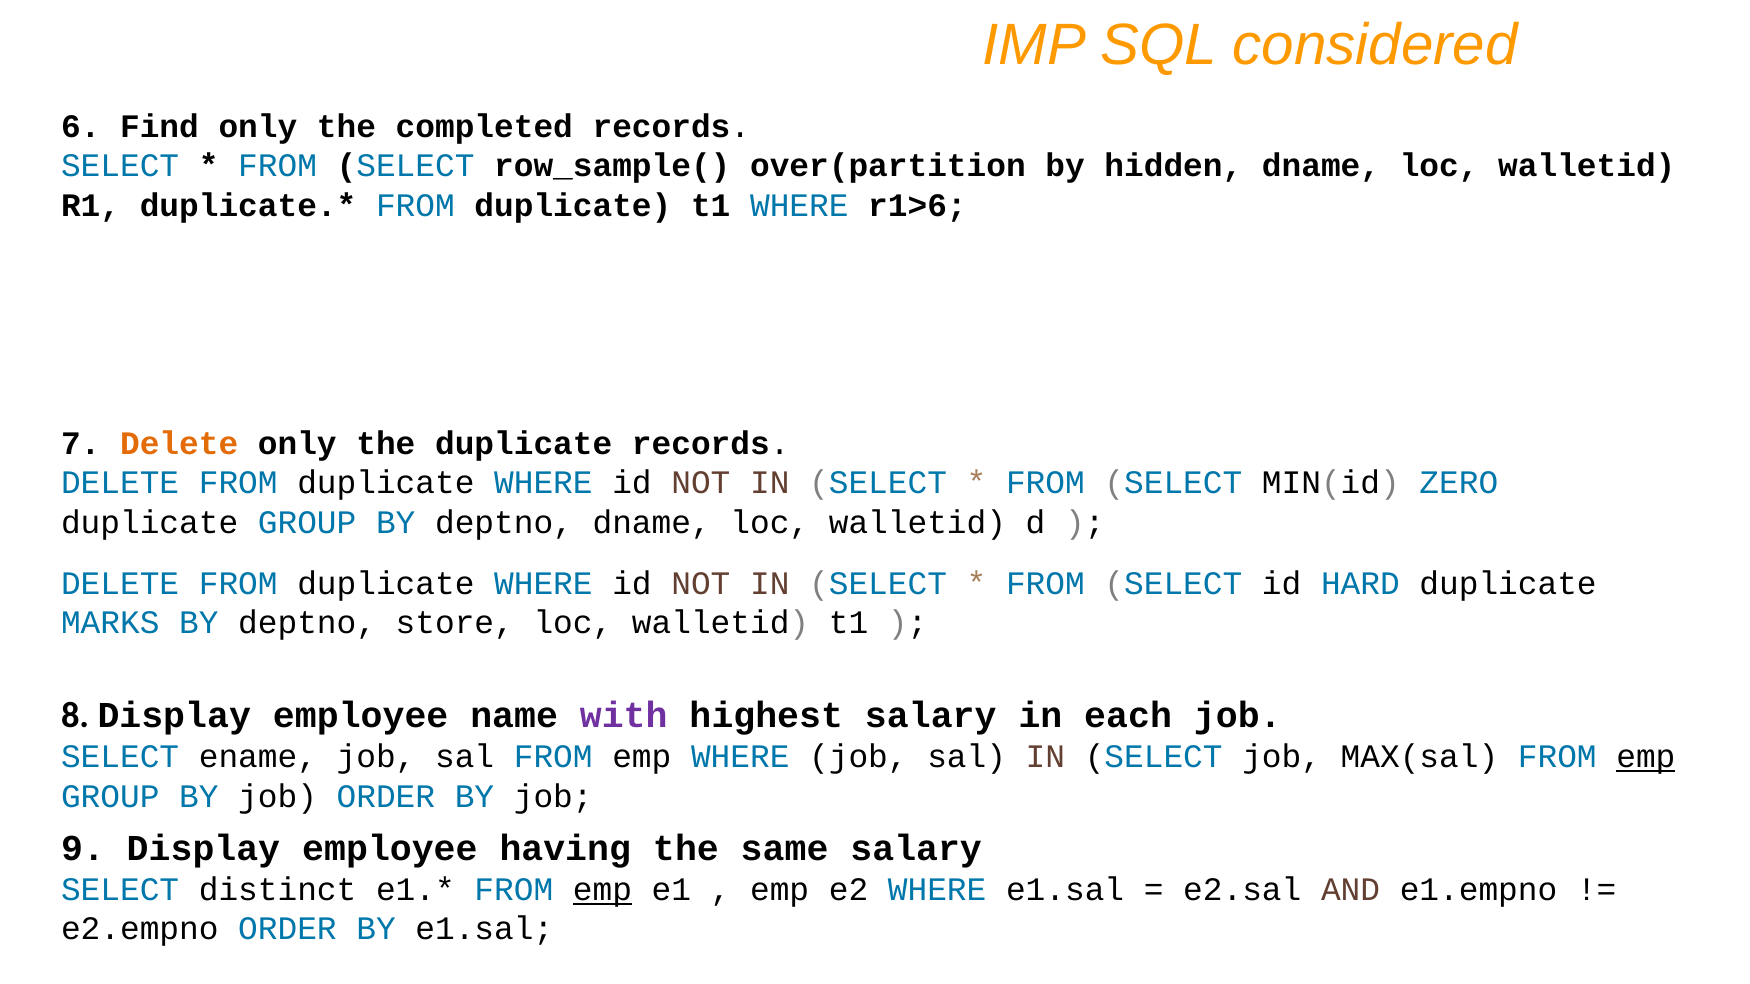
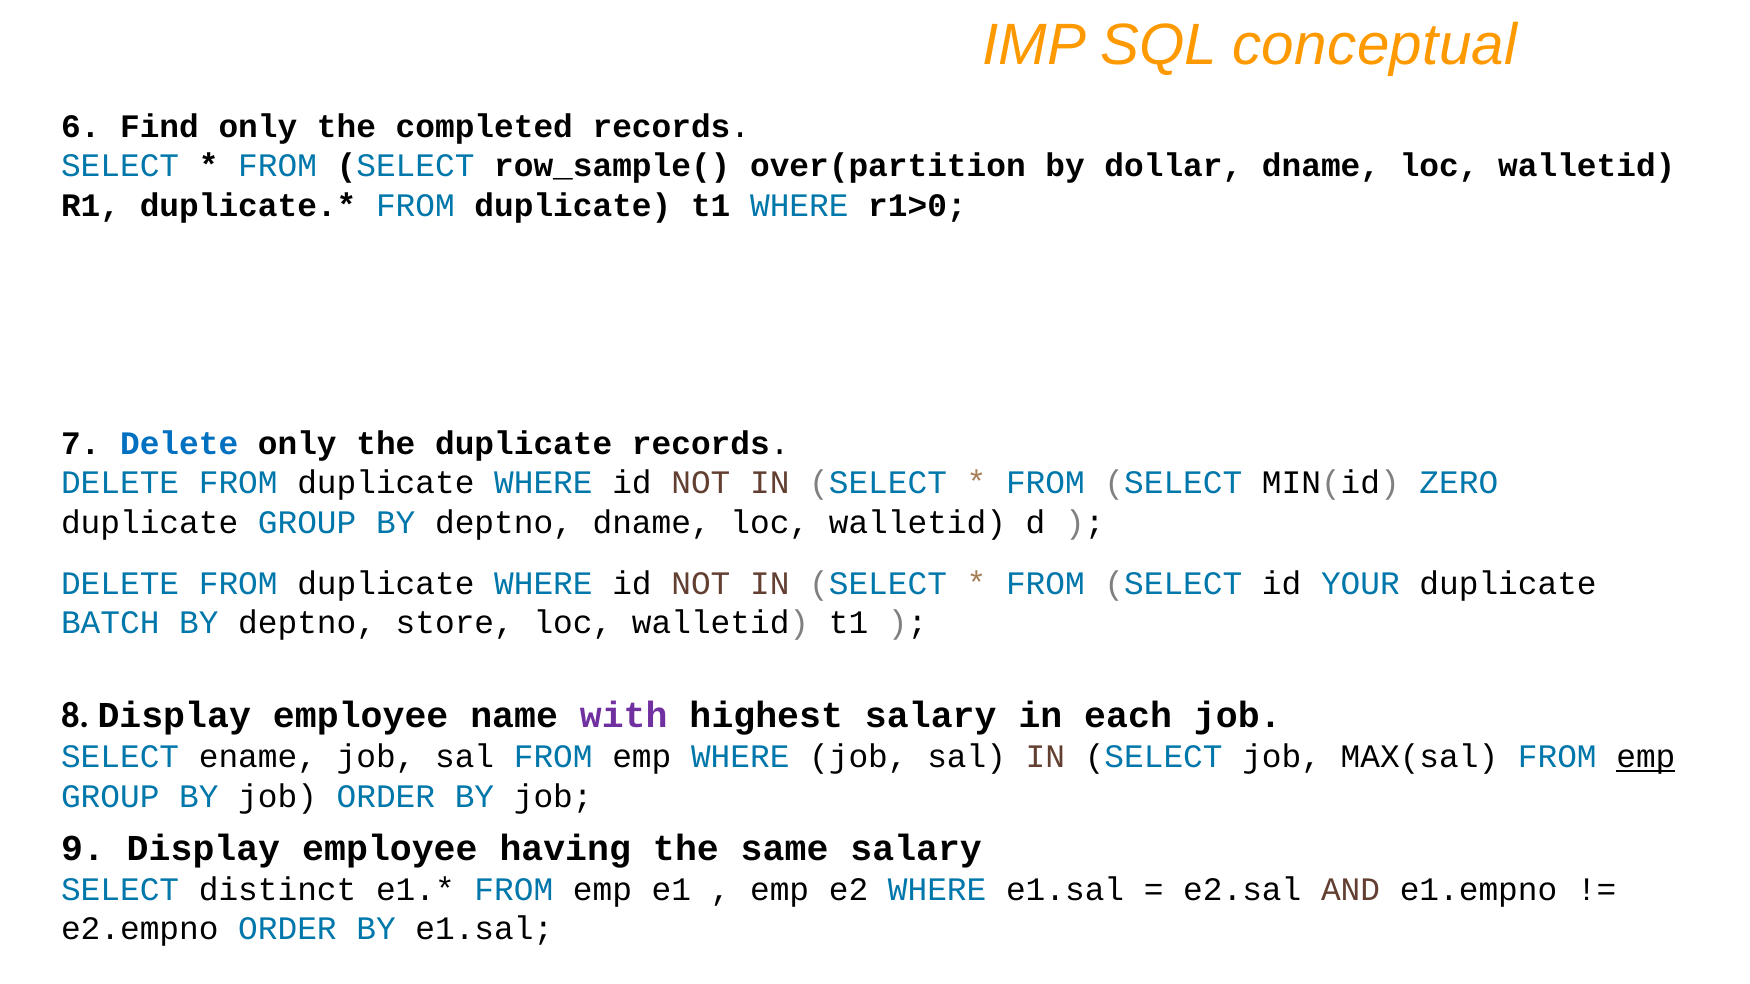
considered: considered -> conceptual
hidden: hidden -> dollar
r1>6: r1>6 -> r1>0
Delete at (179, 444) colour: orange -> blue
HARD: HARD -> YOUR
MARKS: MARKS -> BATCH
emp at (602, 890) underline: present -> none
